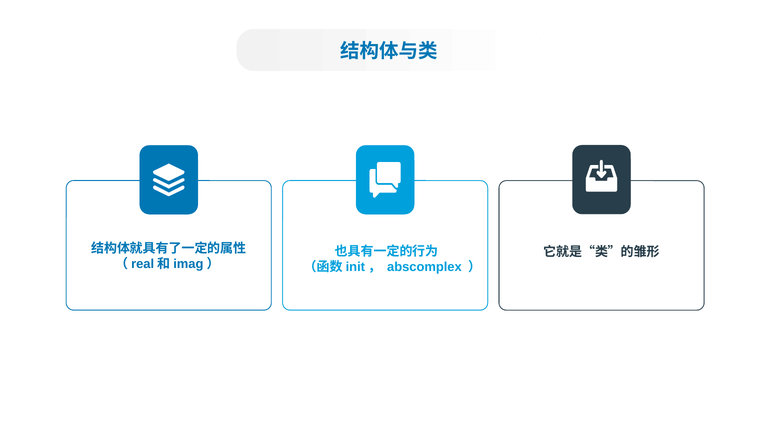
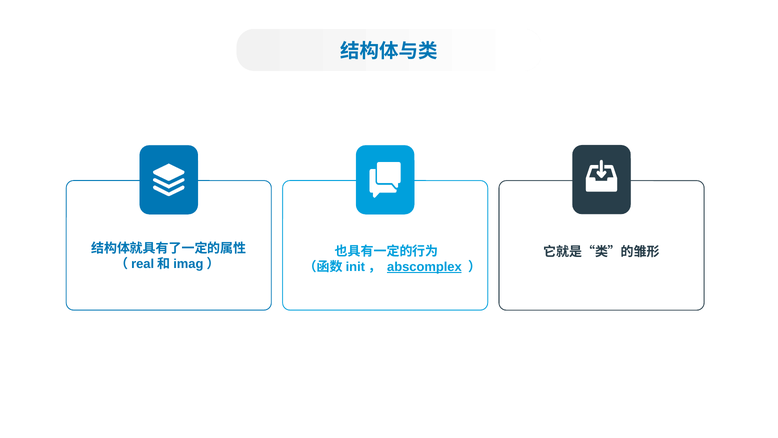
abscomplex underline: none -> present
